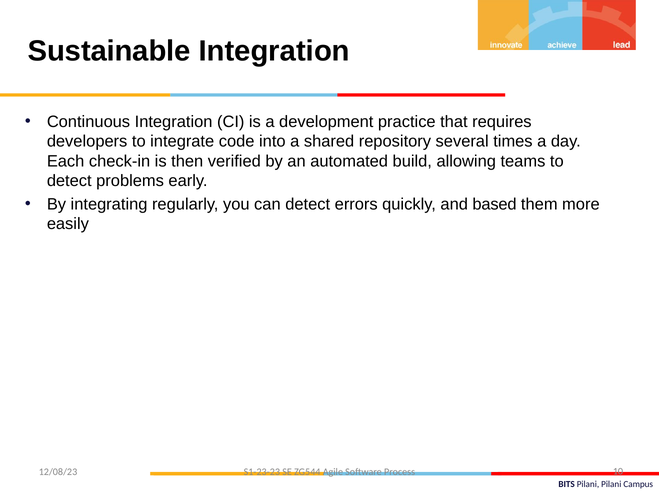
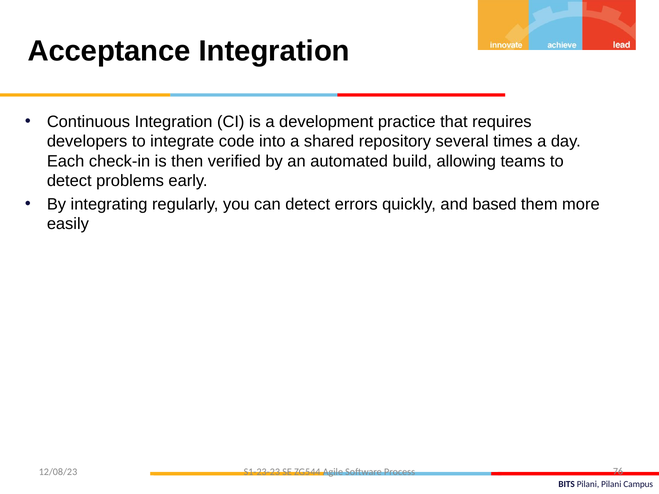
Sustainable: Sustainable -> Acceptance
10: 10 -> 76
